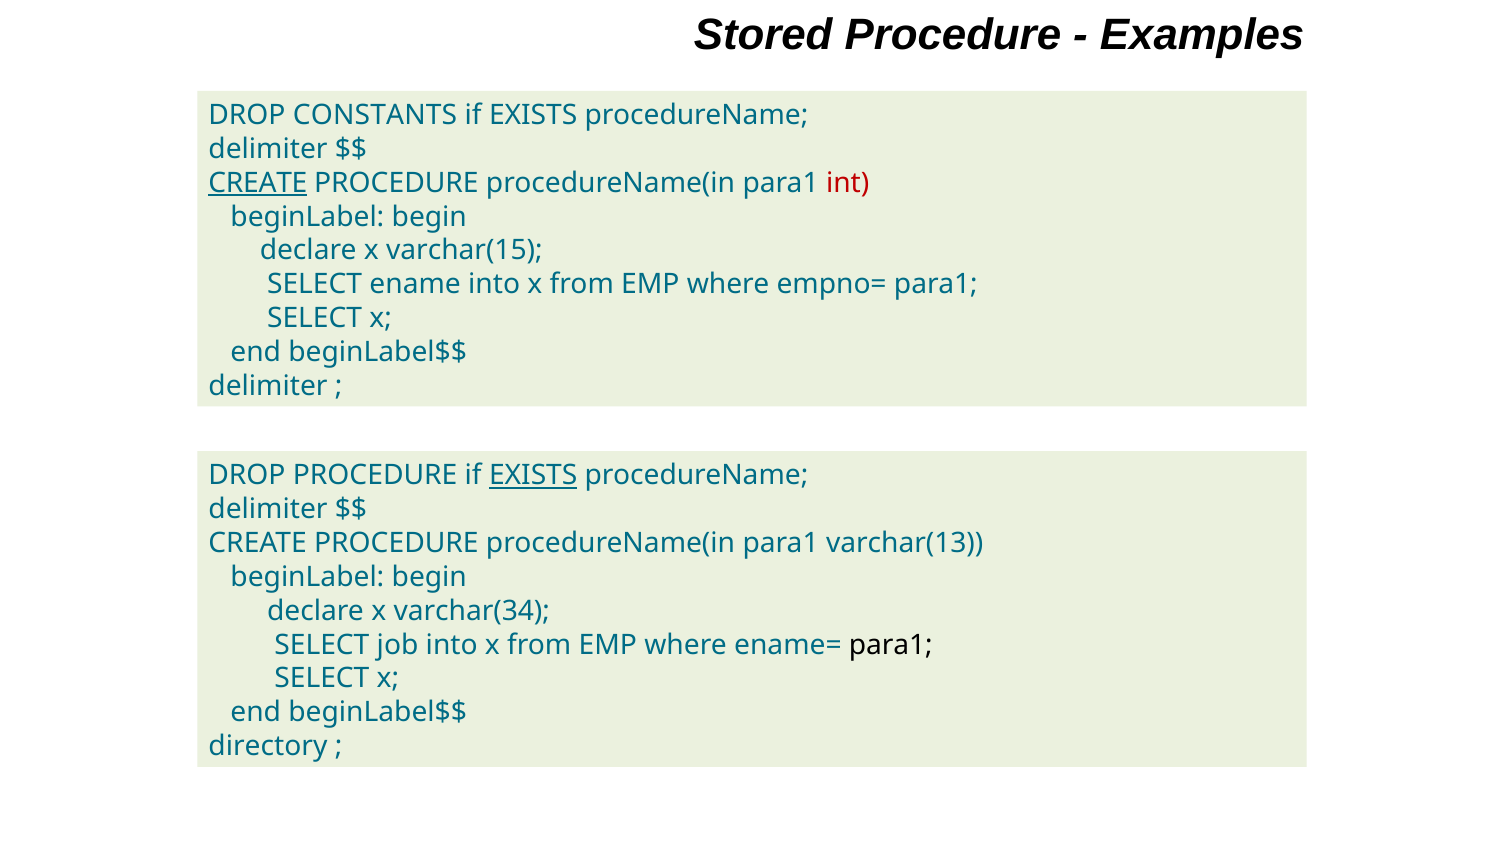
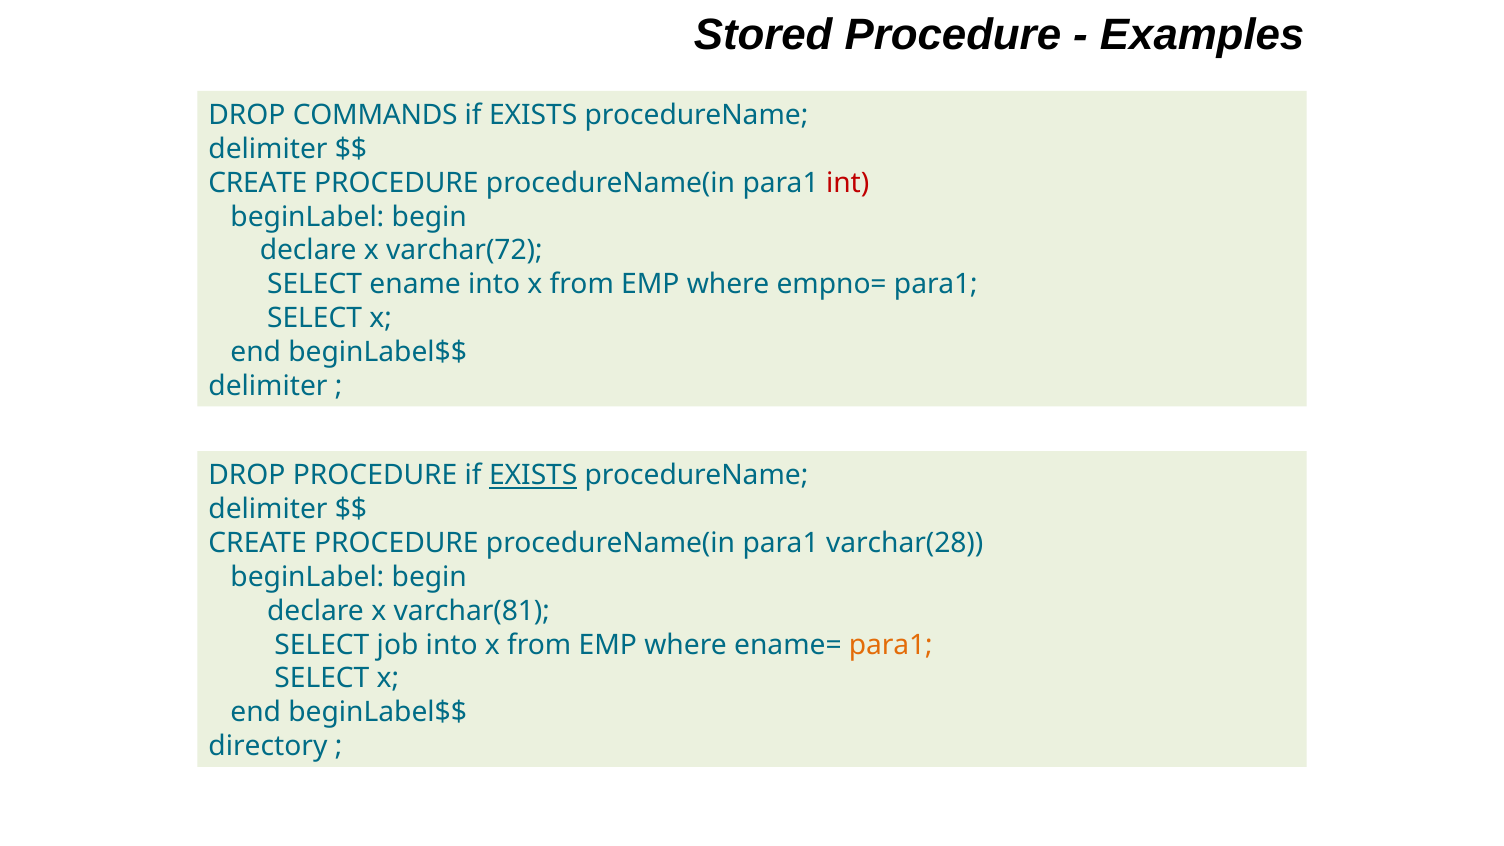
CONSTANTS: CONSTANTS -> COMMANDS
CREATE at (258, 183) underline: present -> none
varchar(15: varchar(15 -> varchar(72
varchar(13: varchar(13 -> varchar(28
varchar(34: varchar(34 -> varchar(81
para1 at (891, 645) colour: black -> orange
